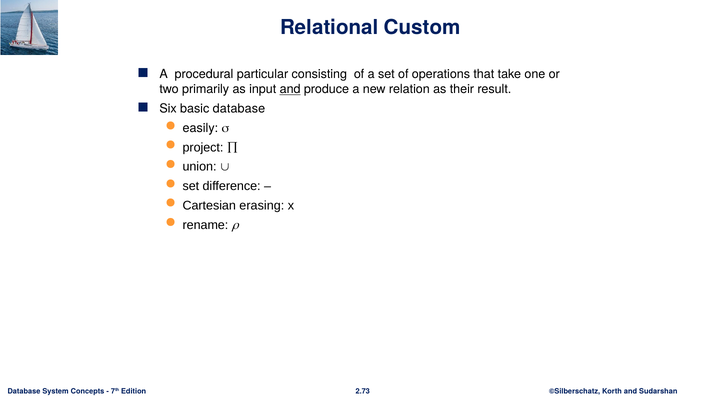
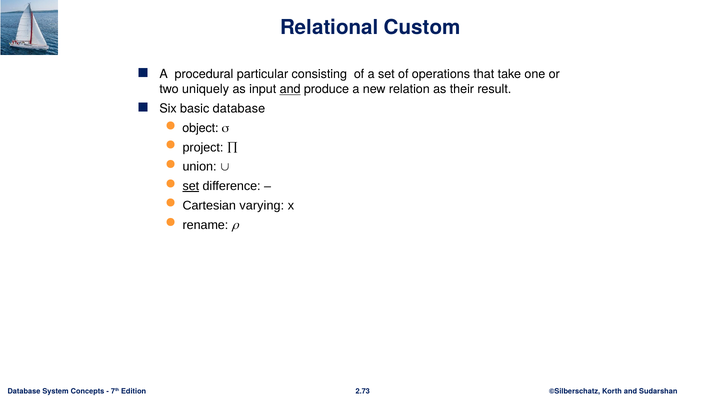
primarily: primarily -> uniquely
easily: easily -> object
set at (191, 186) underline: none -> present
erasing: erasing -> varying
